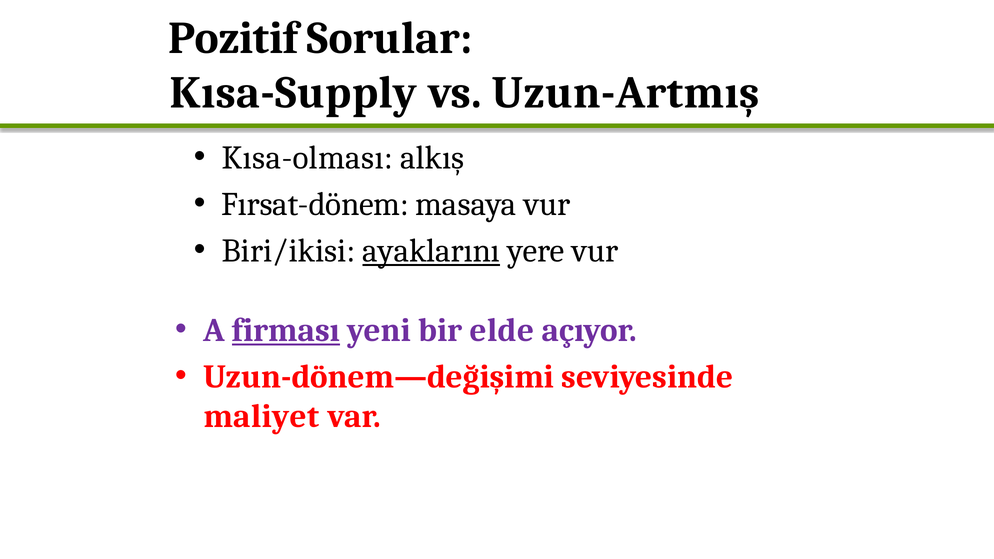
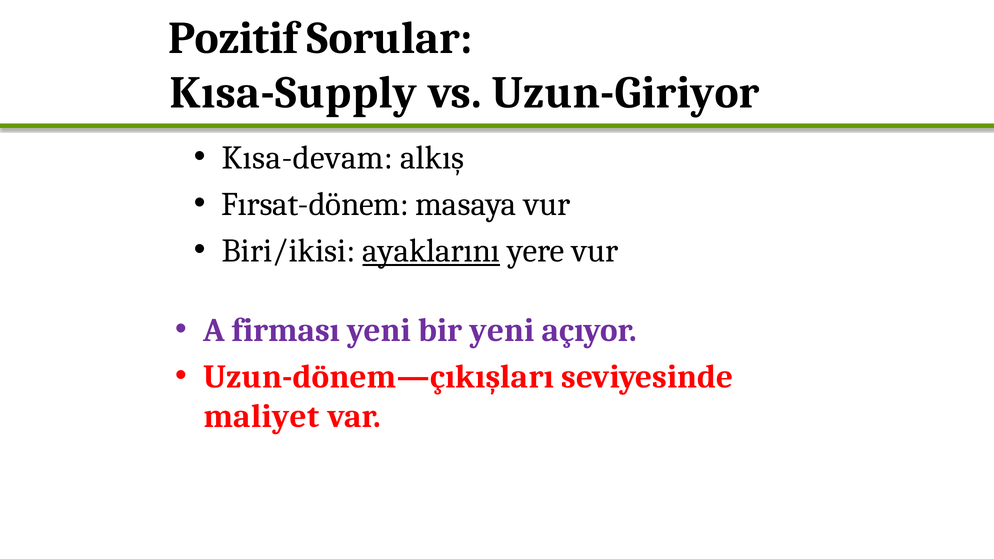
Uzun-Artmış: Uzun-Artmış -> Uzun-Giriyor
Kısa-olması: Kısa-olması -> Kısa-devam
firması underline: present -> none
bir elde: elde -> yeni
Uzun-dönem—değişimi: Uzun-dönem—değişimi -> Uzun-dönem—çıkışları
